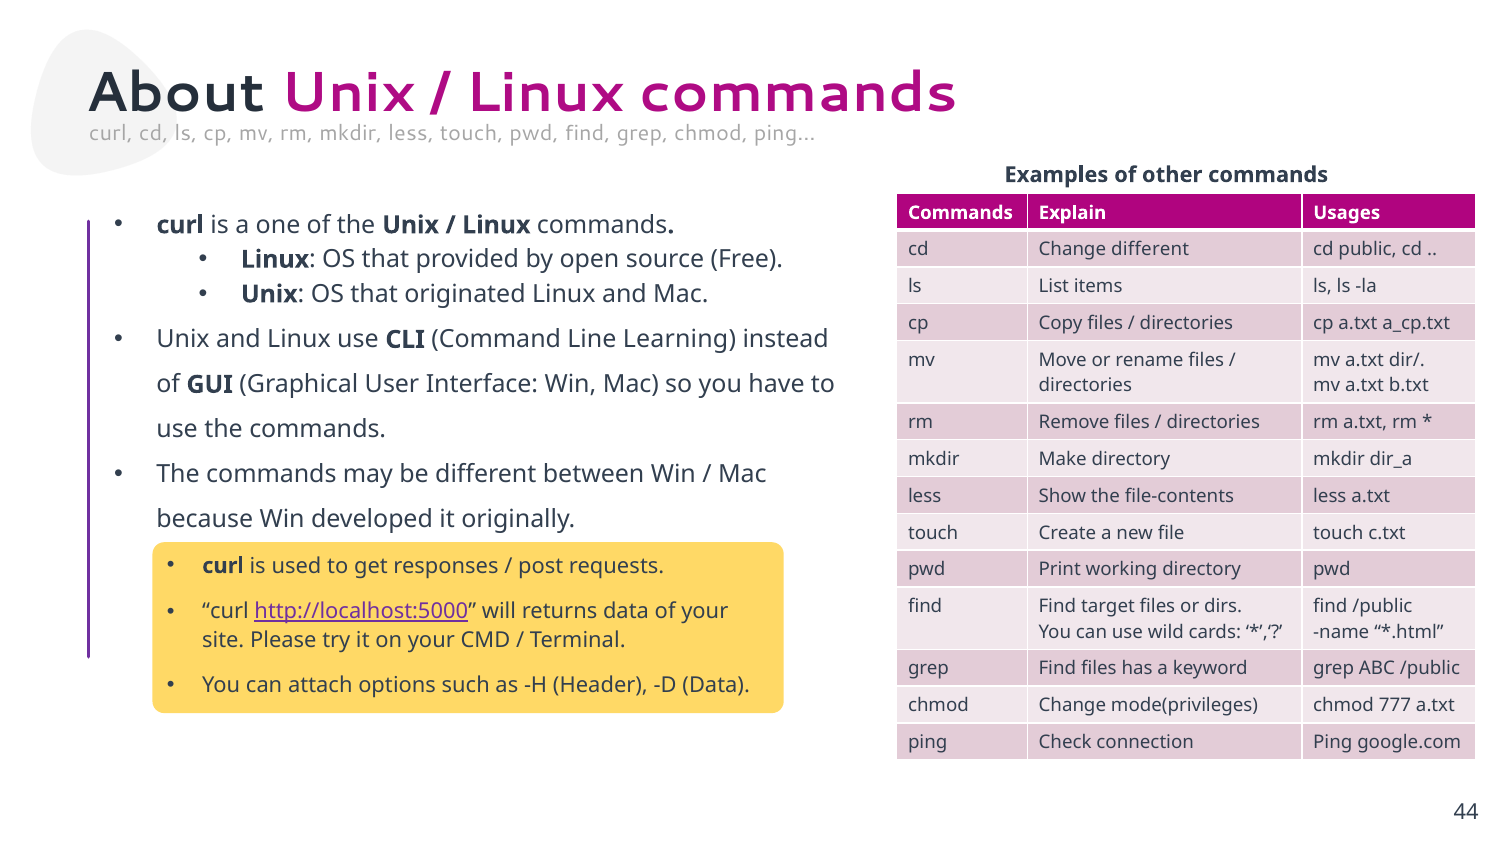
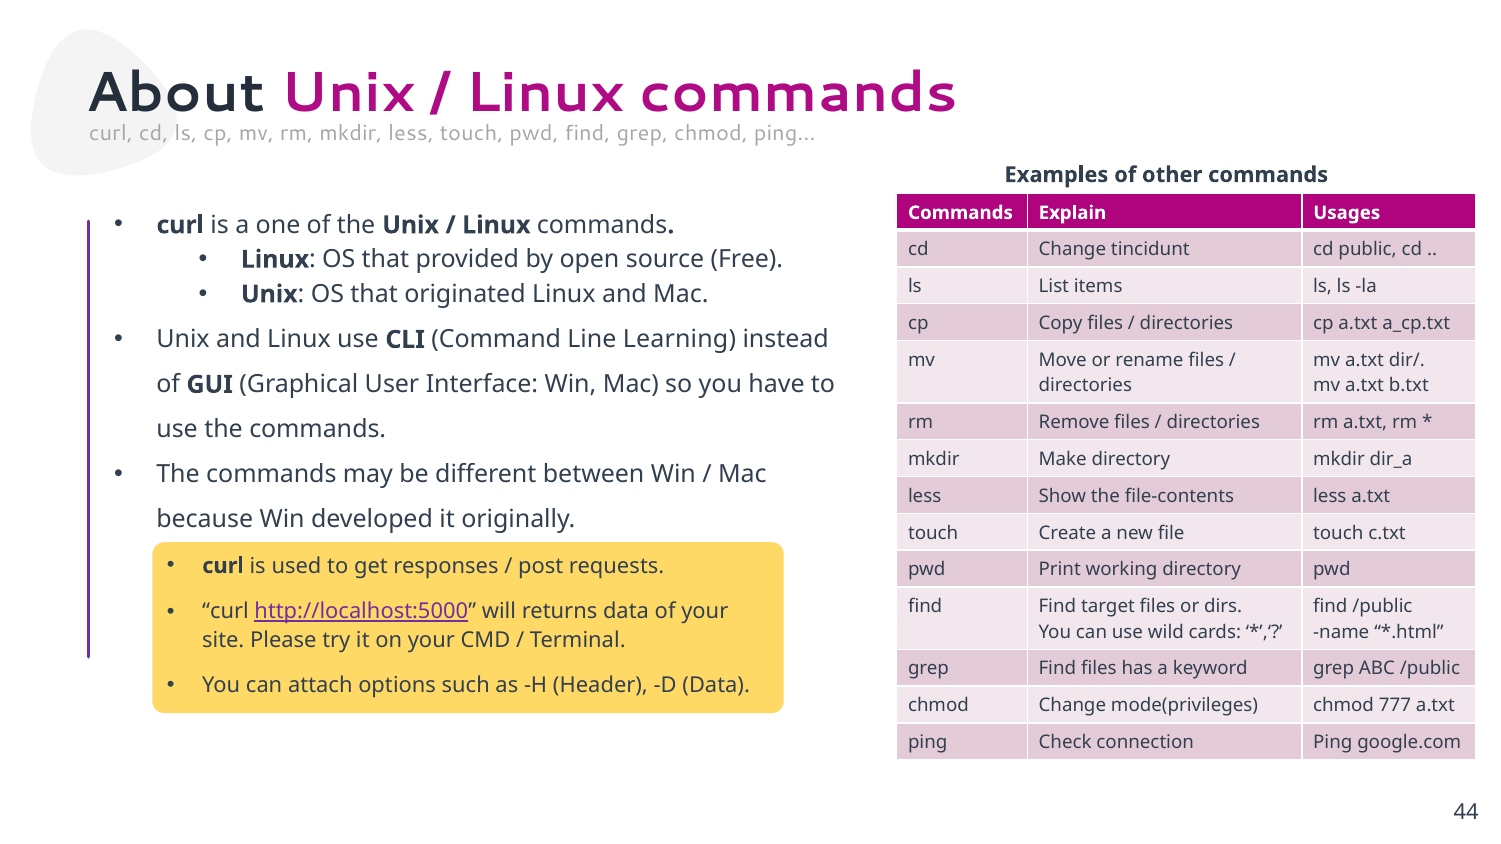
Change different: different -> tincidunt
